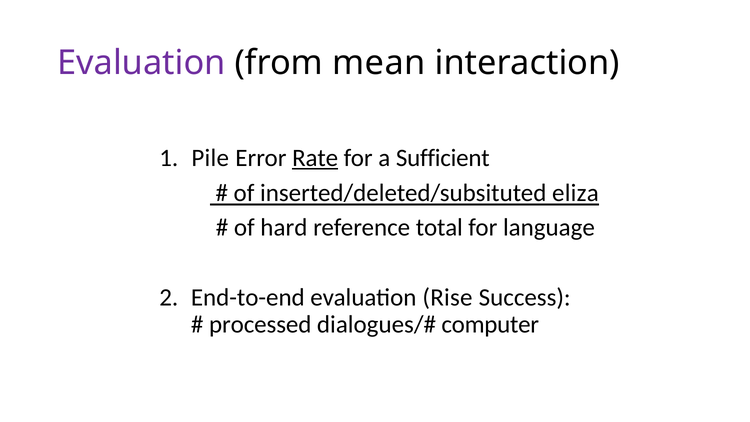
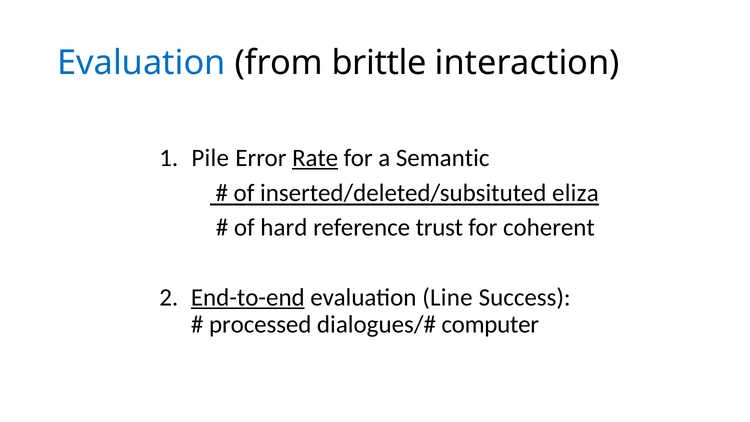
Evaluation at (141, 63) colour: purple -> blue
mean: mean -> brittle
Sufficient: Sufficient -> Semantic
total: total -> trust
language: language -> coherent
End-to-end underline: none -> present
Rise: Rise -> Line
